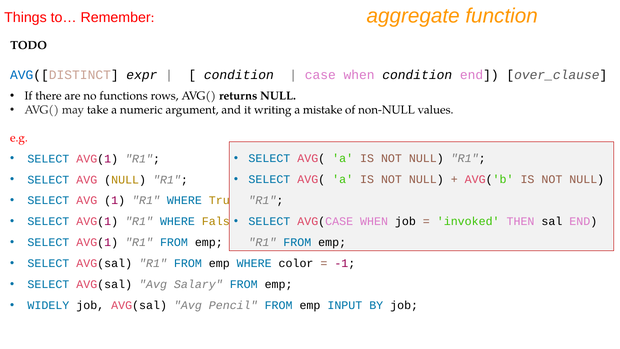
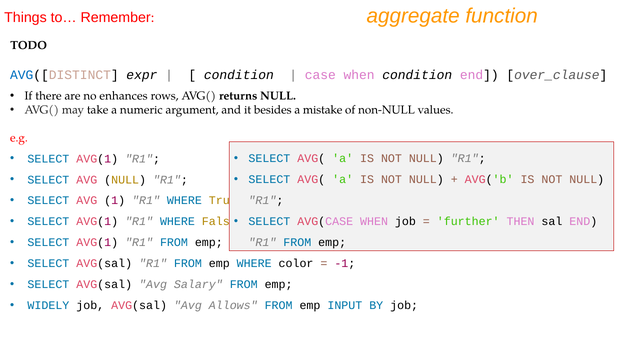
functions: functions -> enhances
writing: writing -> besides
invoked: invoked -> further
Pencil: Pencil -> Allows
